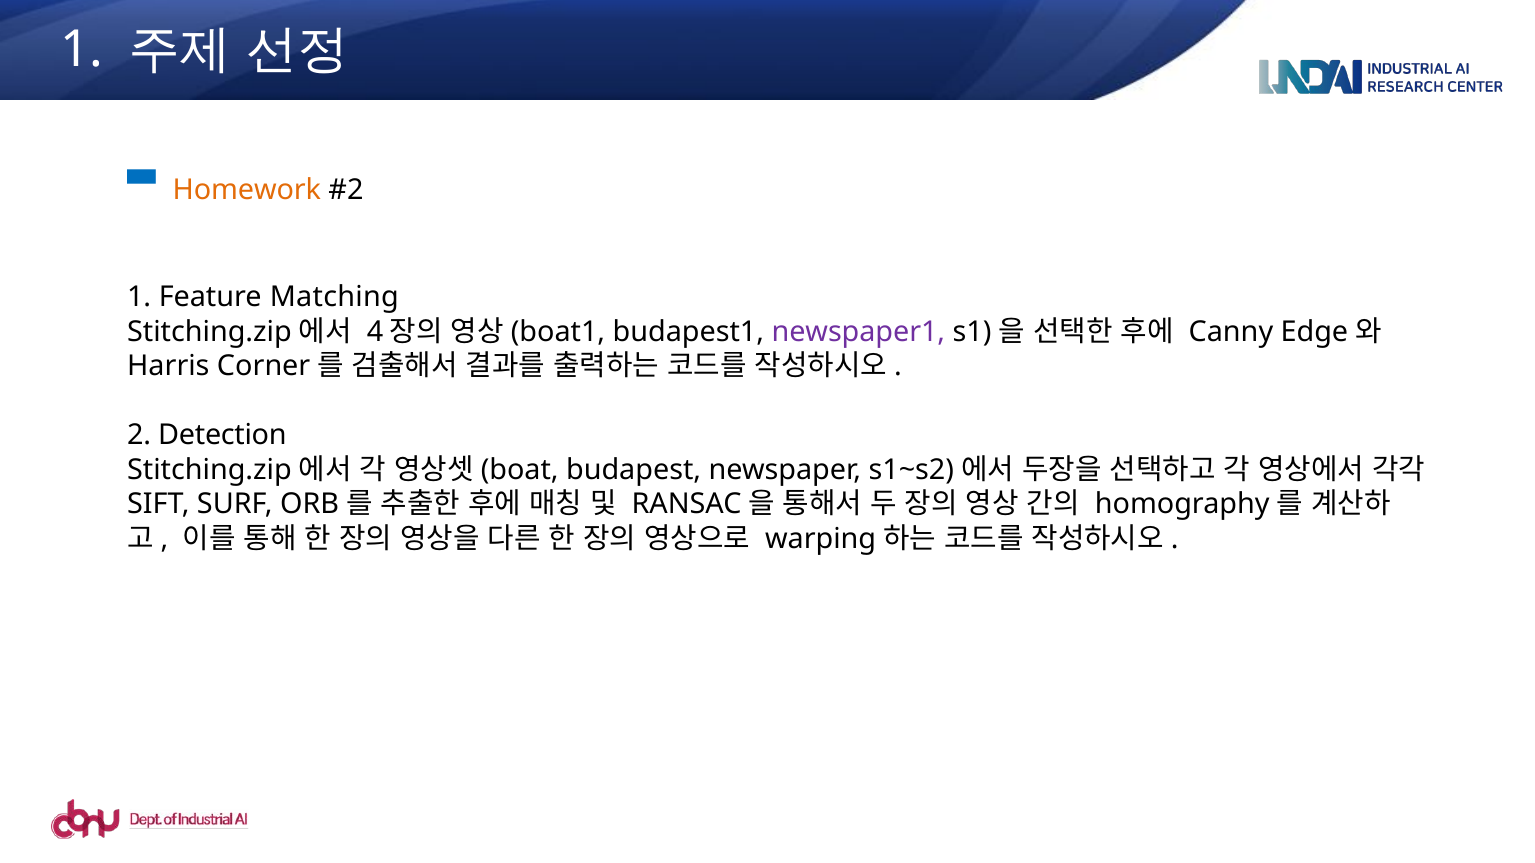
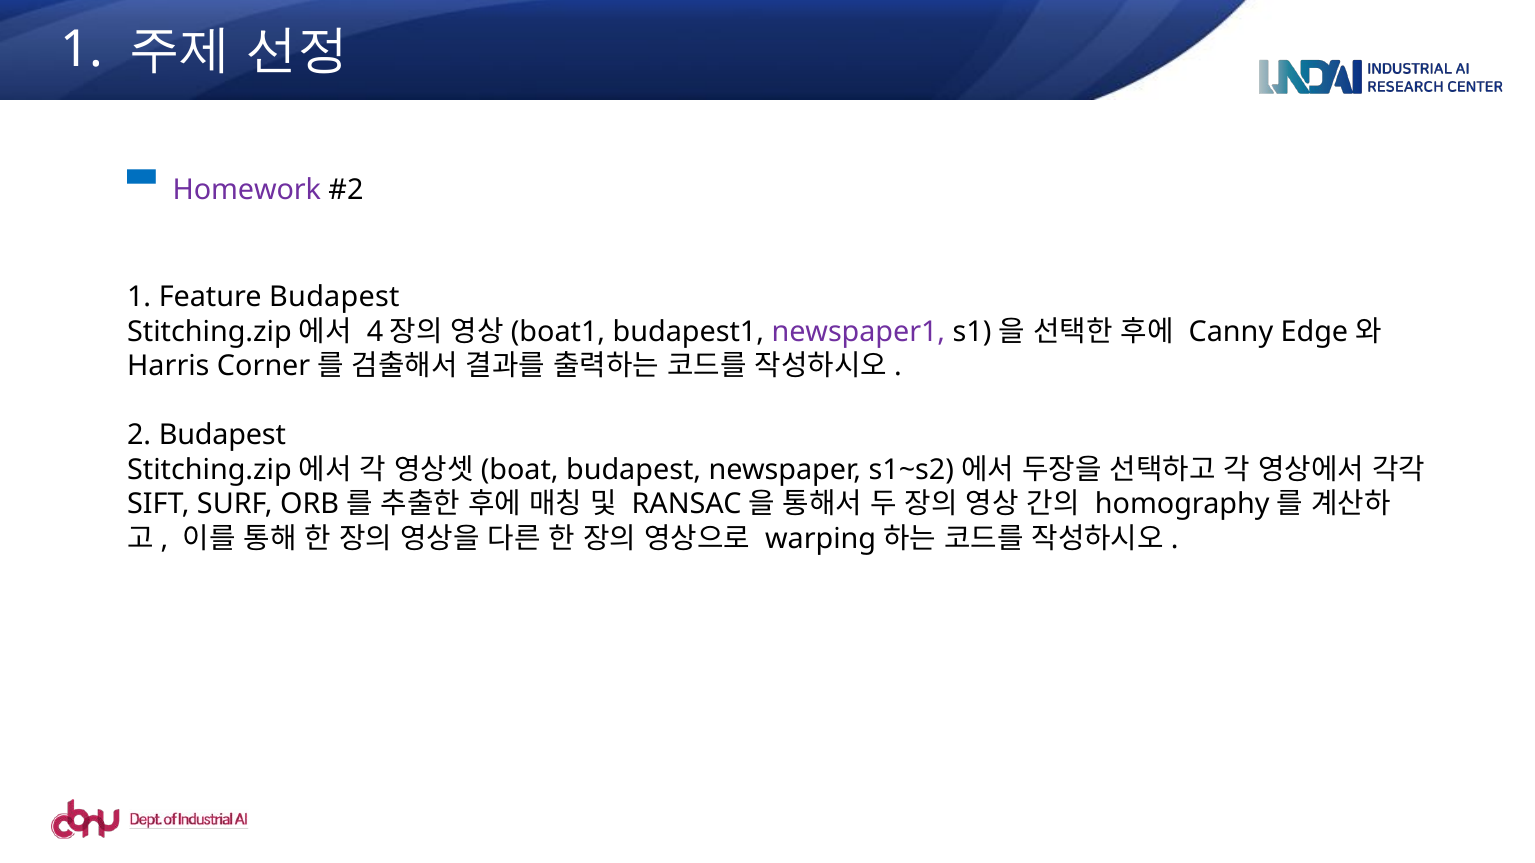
Homework colour: orange -> purple
Feature Matching: Matching -> Budapest
2 Detection: Detection -> Budapest
